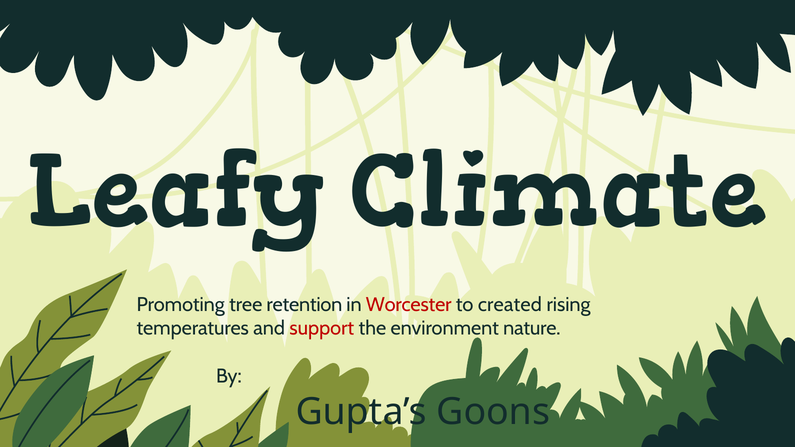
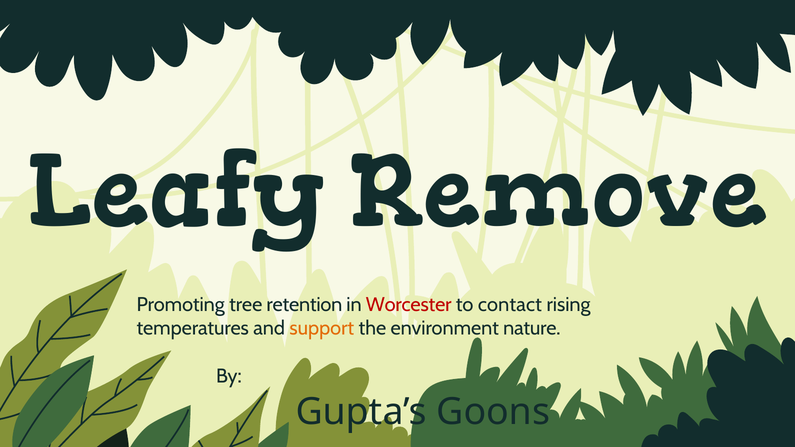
Climate: Climate -> Remove
created: created -> contact
support colour: red -> orange
